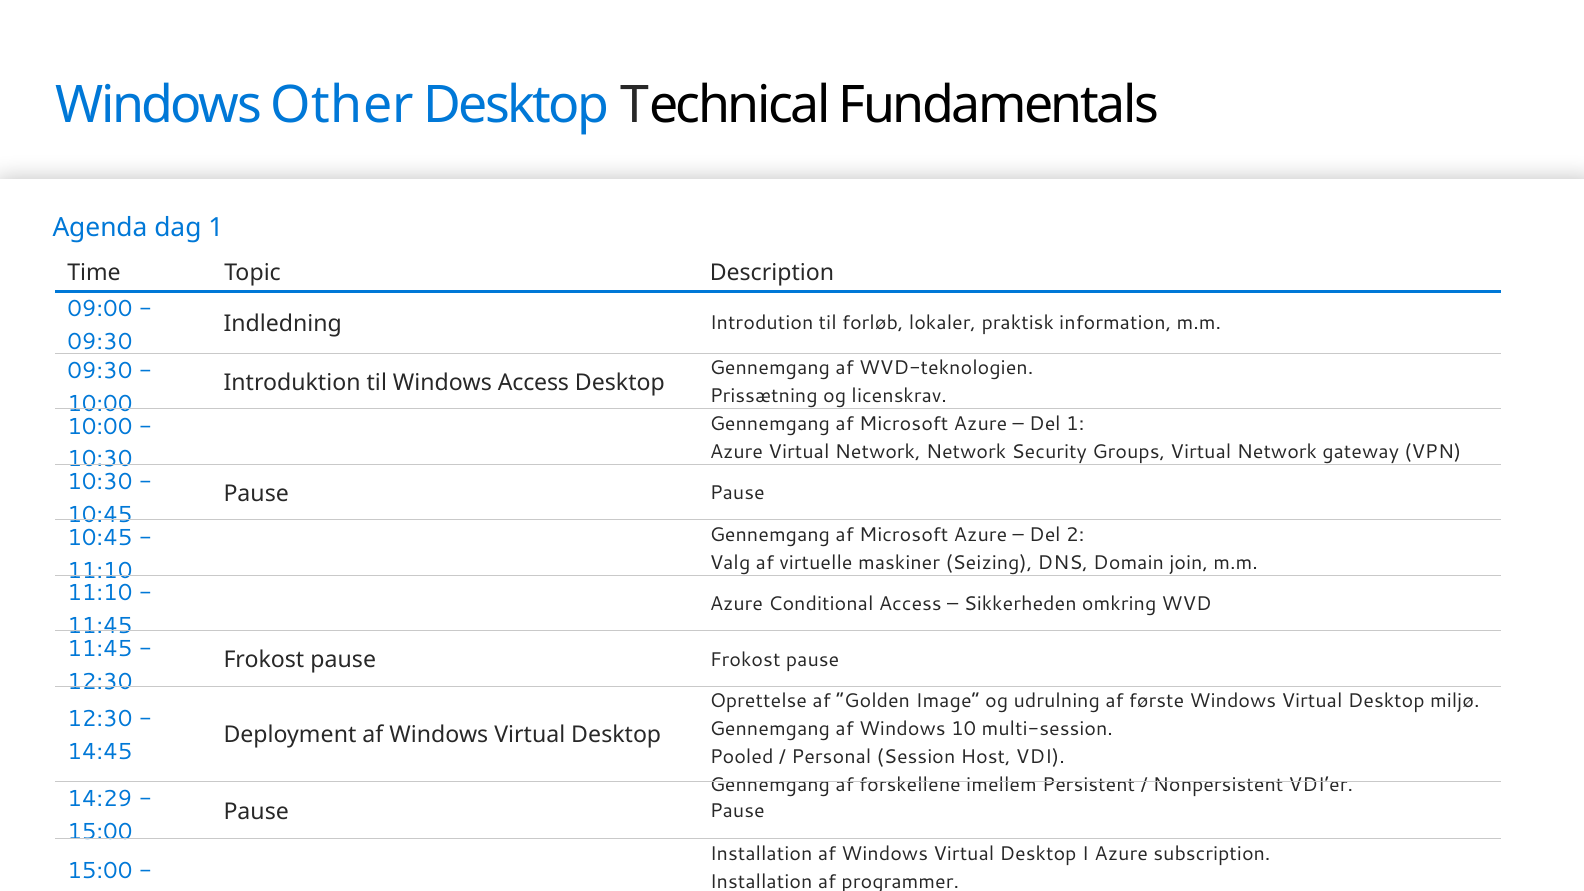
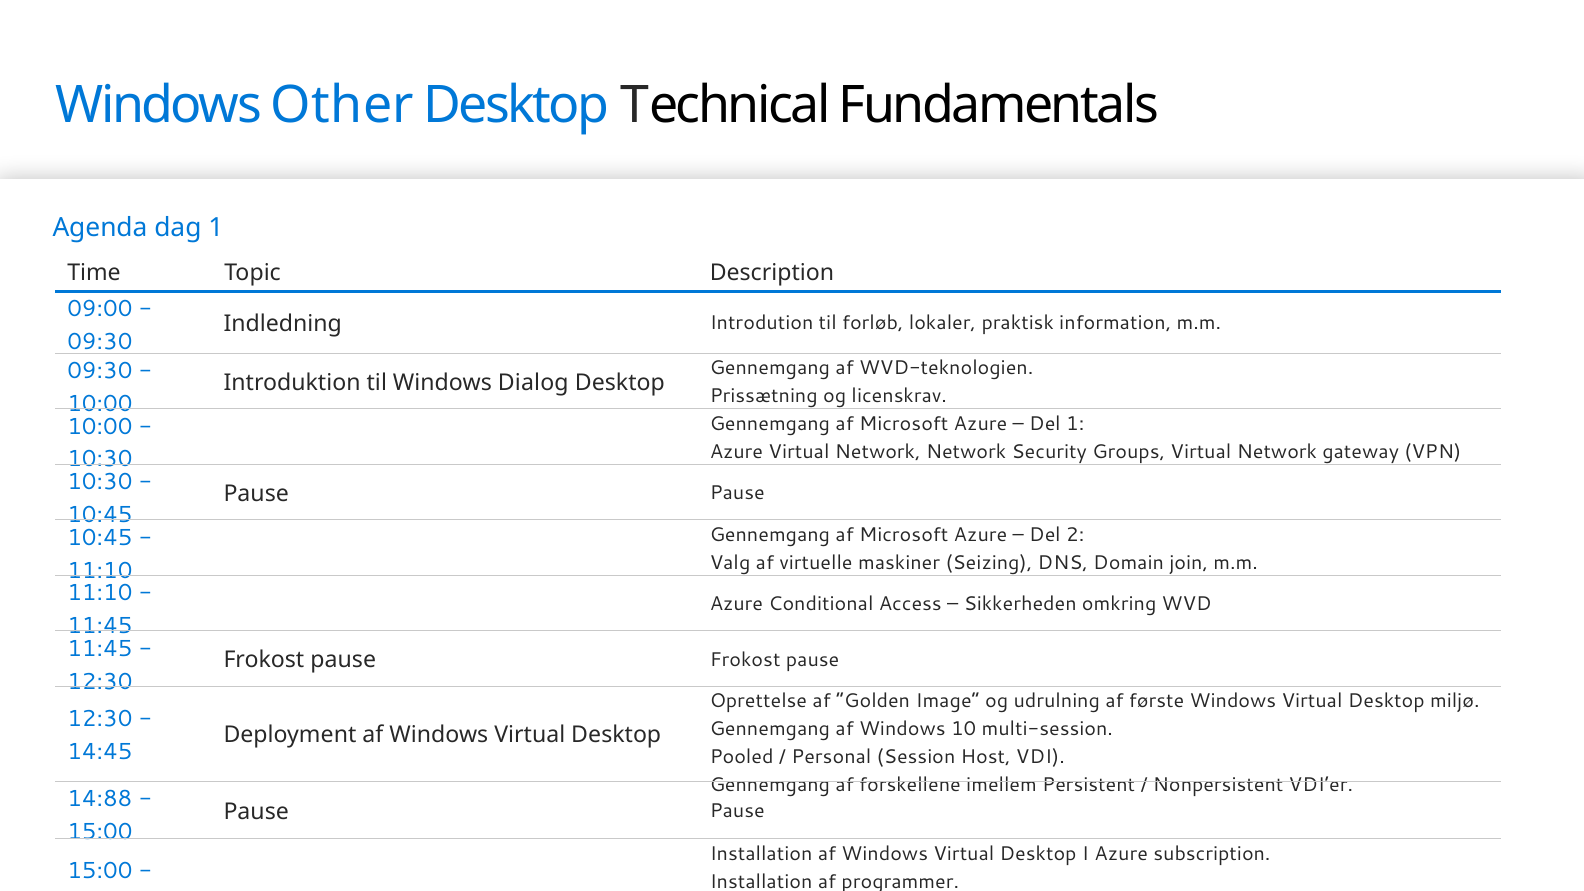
Windows Access: Access -> Dialog
14:29: 14:29 -> 14:88
